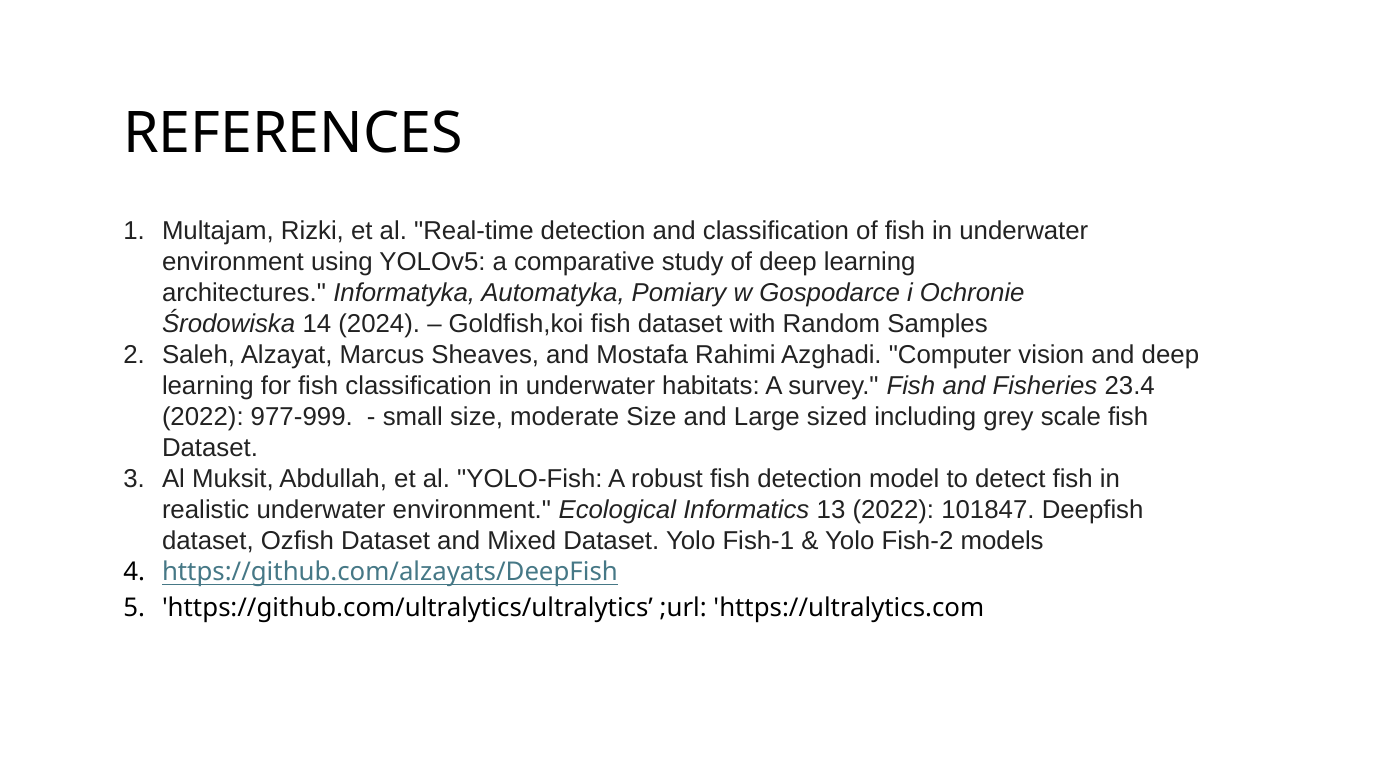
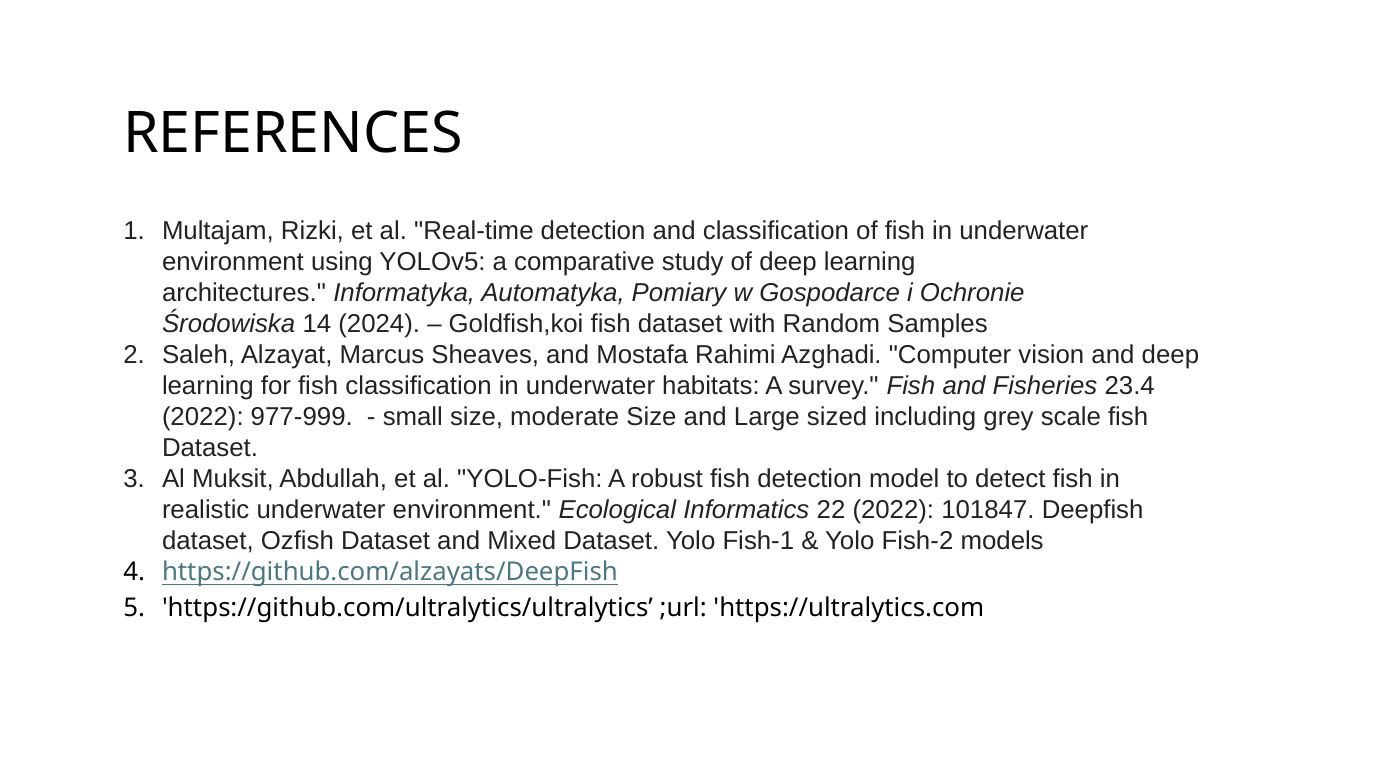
13: 13 -> 22
